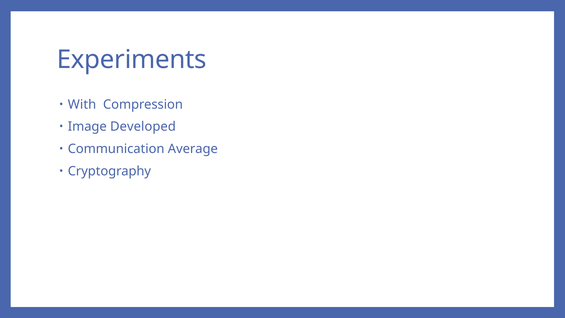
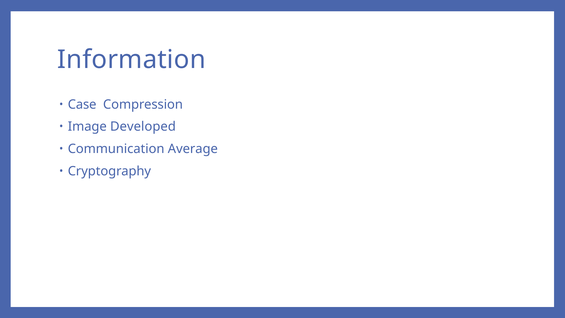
Experiments: Experiments -> Information
With: With -> Case
